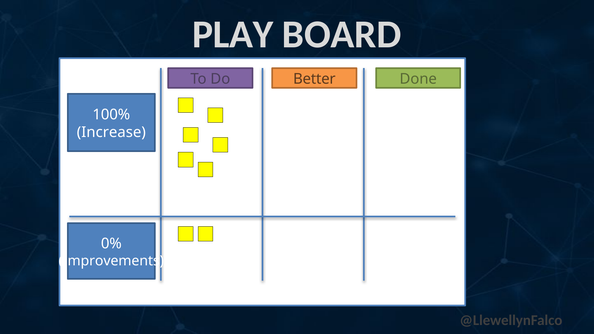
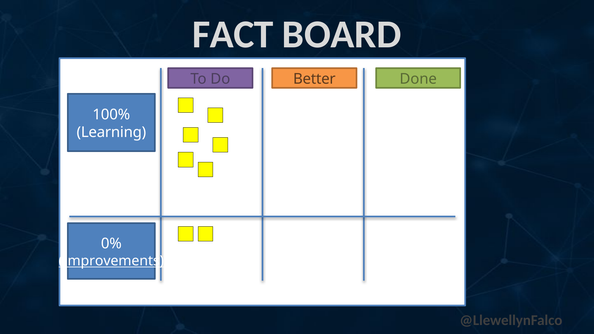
PLAY: PLAY -> FACT
Increase: Increase -> Learning
Improvements underline: none -> present
